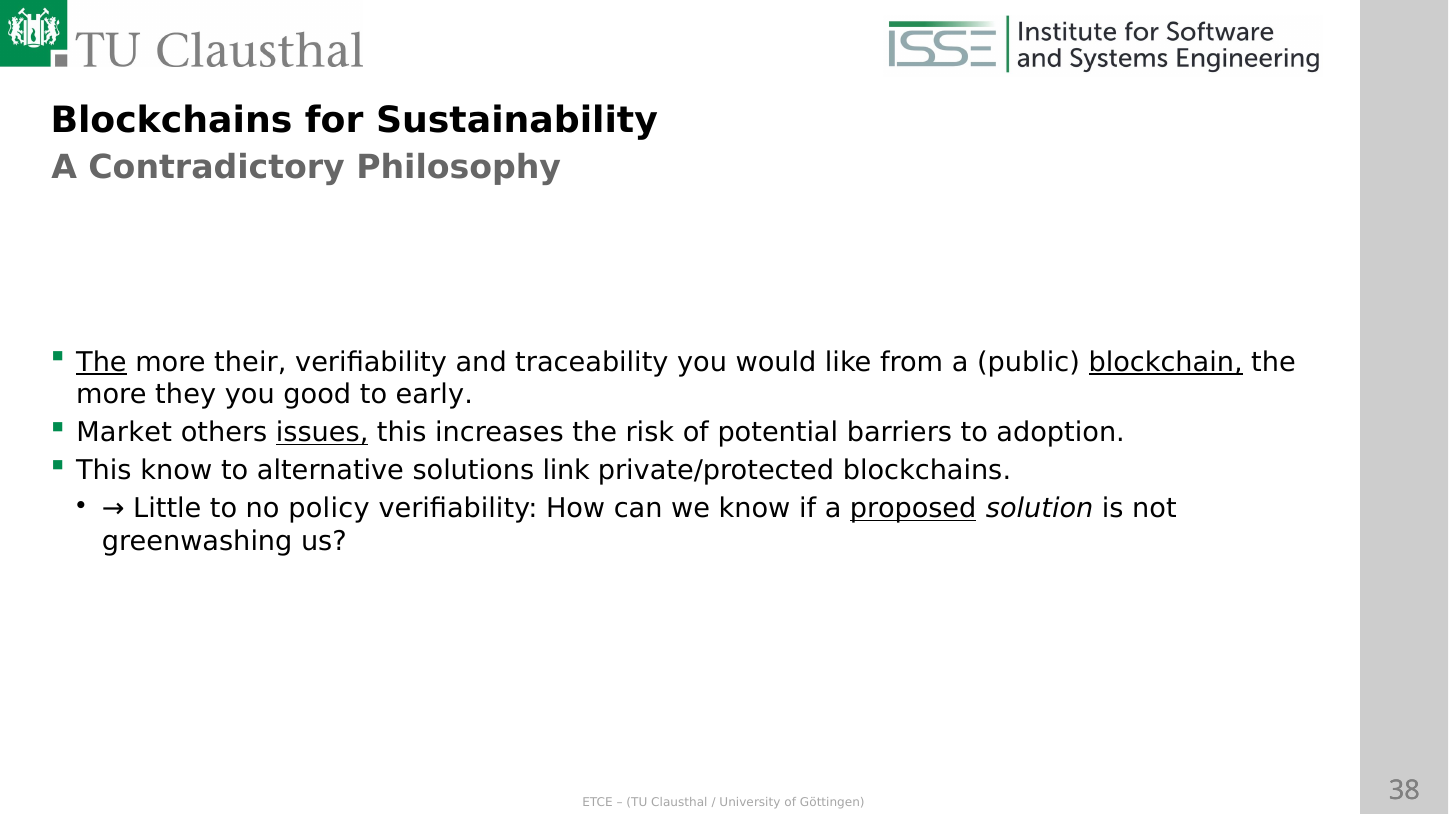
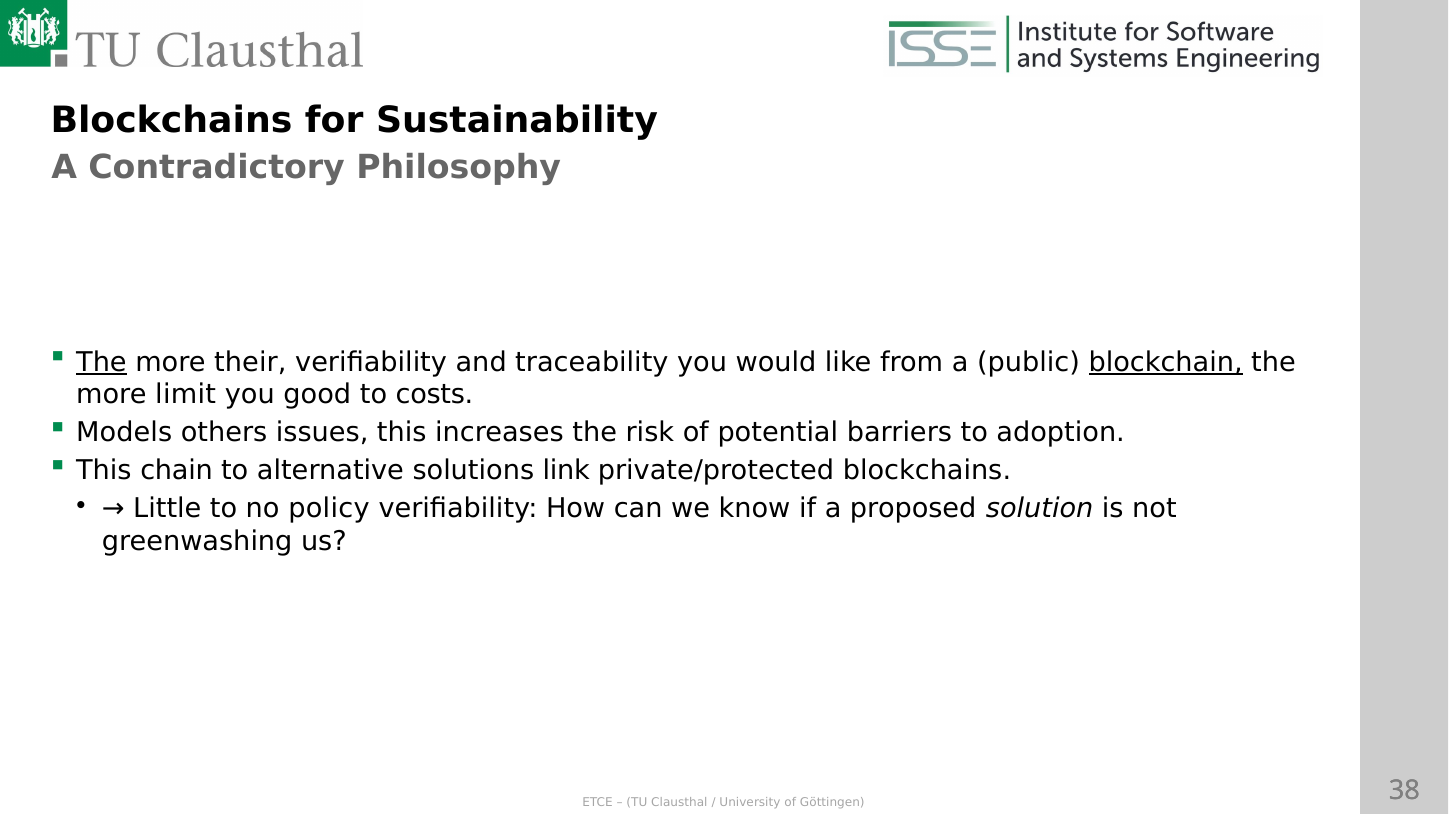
they: they -> limit
early: early -> costs
Market: Market -> Models
issues underline: present -> none
This know: know -> chain
proposed underline: present -> none
